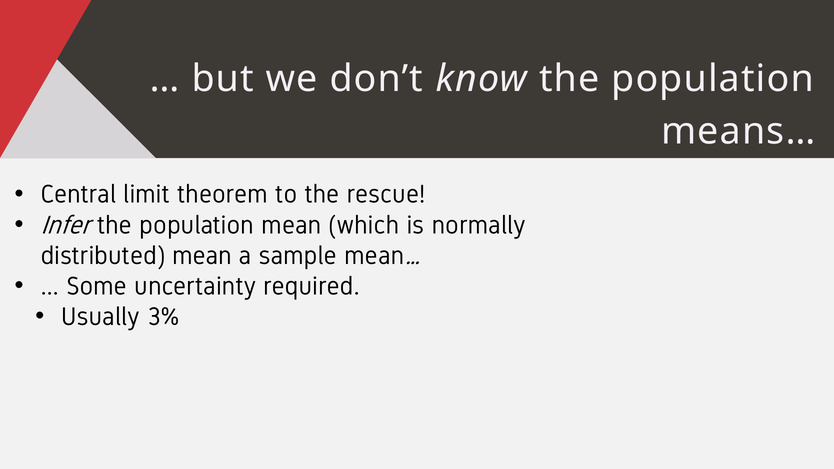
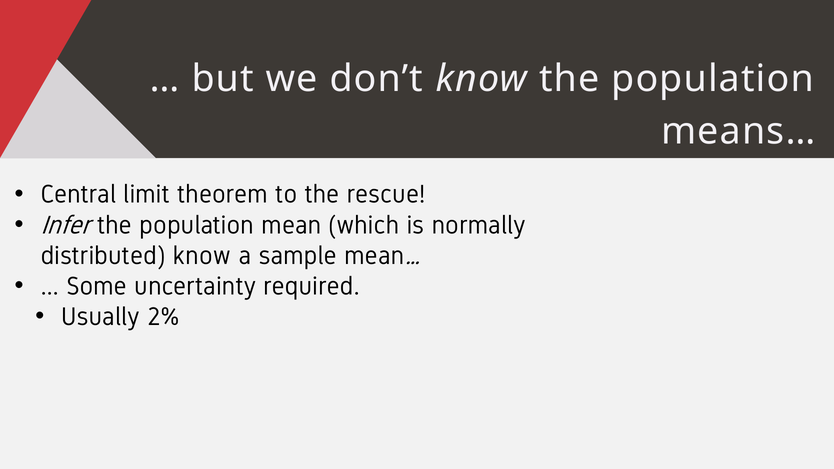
distributed mean: mean -> know
3%: 3% -> 2%
